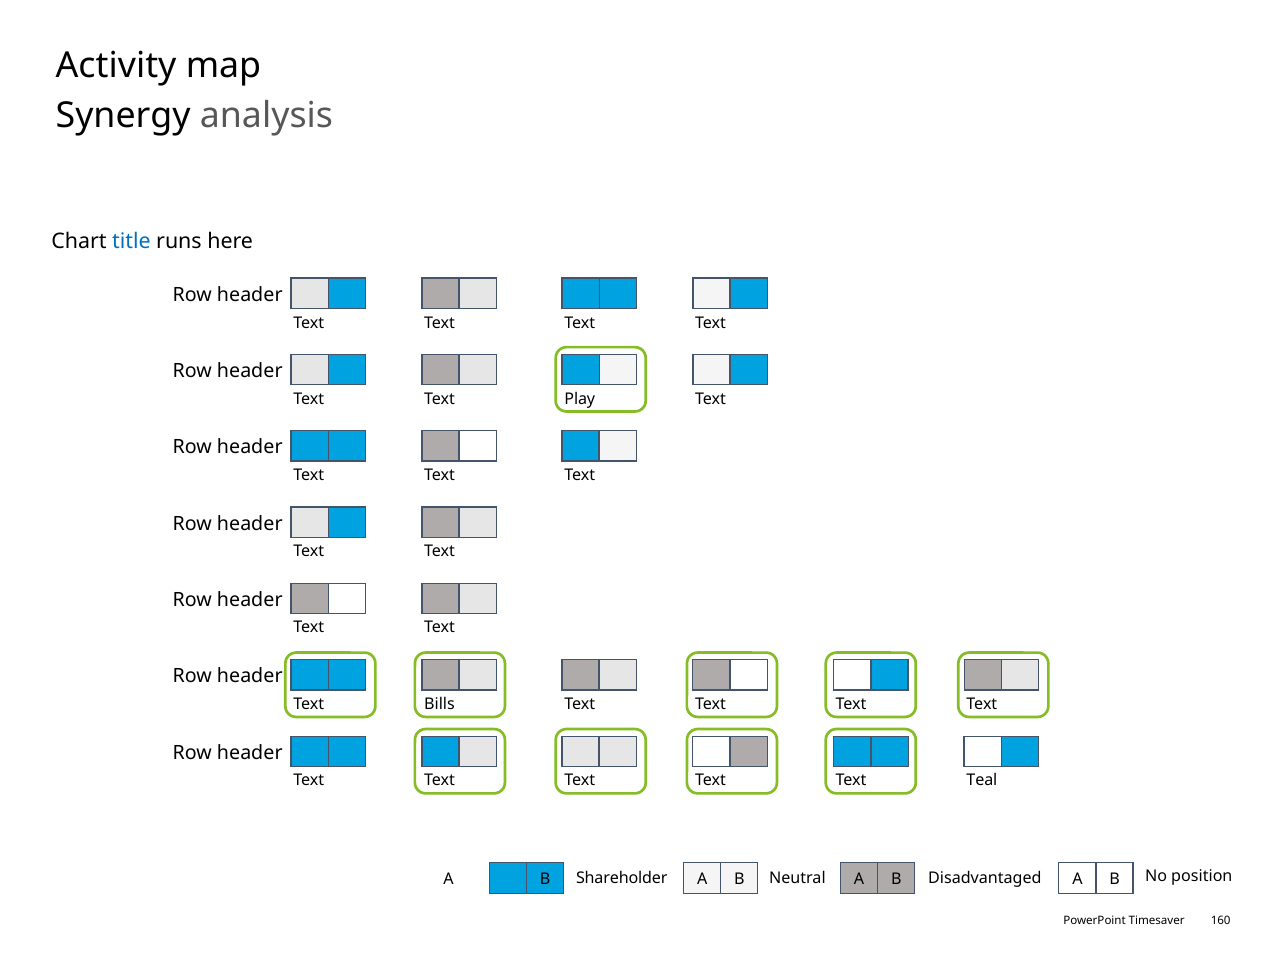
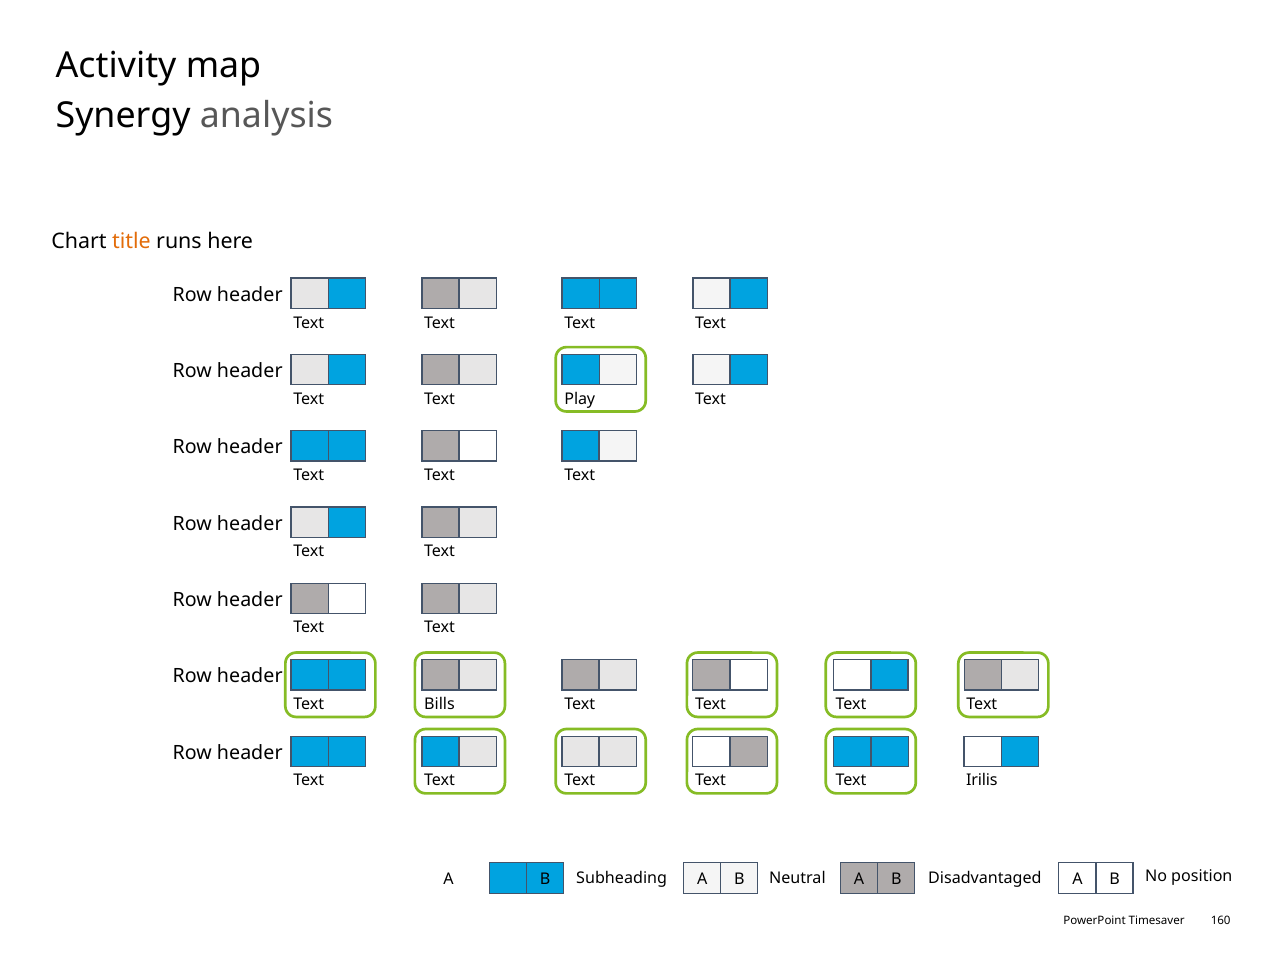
title colour: blue -> orange
Teal: Teal -> Irilis
Shareholder: Shareholder -> Subheading
